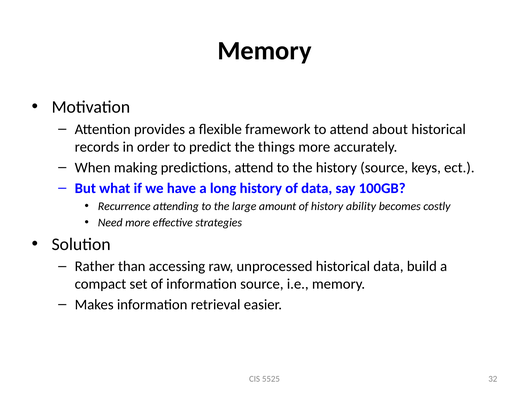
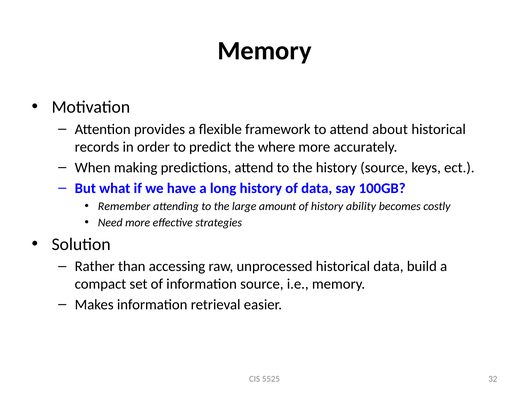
things: things -> where
Recurrence: Recurrence -> Remember
